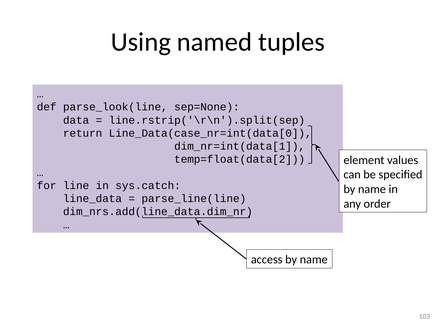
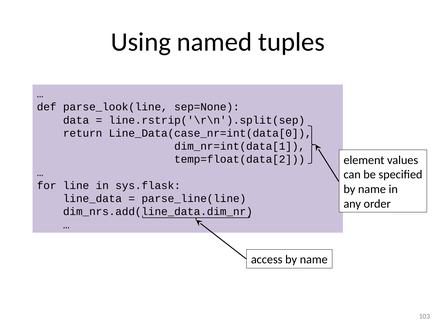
sys.catch: sys.catch -> sys.flask
